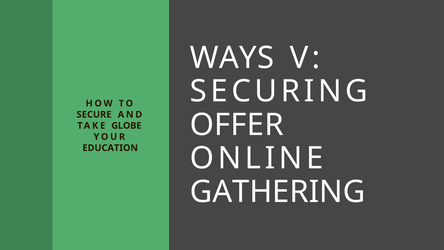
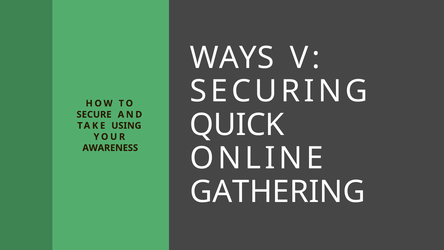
OFFER: OFFER -> QUICK
GLOBE: GLOBE -> USING
EDUCATION: EDUCATION -> AWARENESS
